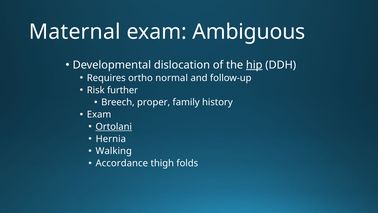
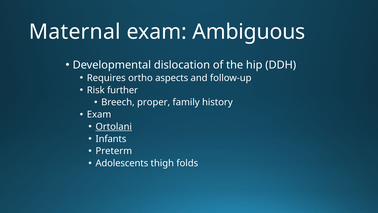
hip underline: present -> none
normal: normal -> aspects
Hernia: Hernia -> Infants
Walking: Walking -> Preterm
Accordance: Accordance -> Adolescents
